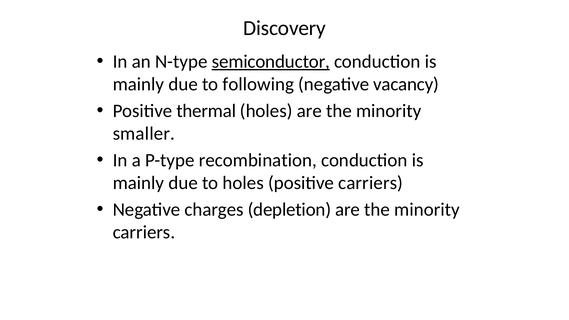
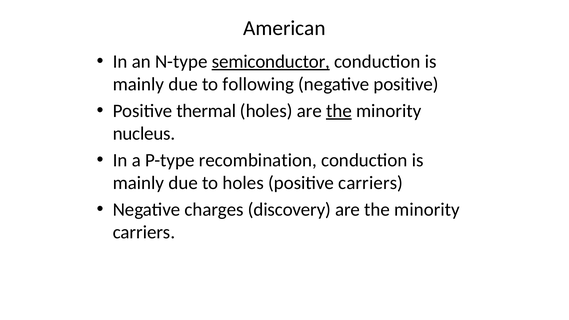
Discovery: Discovery -> American
negative vacancy: vacancy -> positive
the at (339, 111) underline: none -> present
smaller: smaller -> nucleus
depletion: depletion -> discovery
